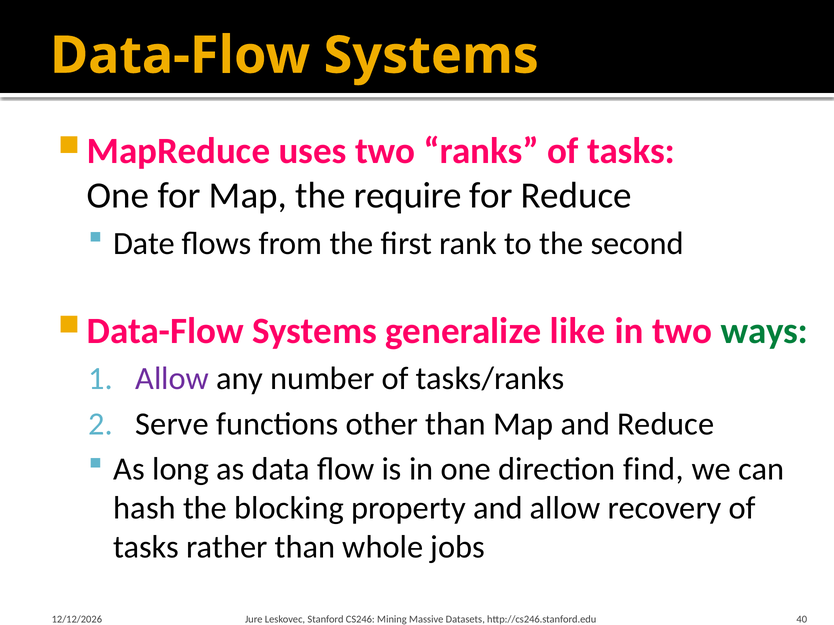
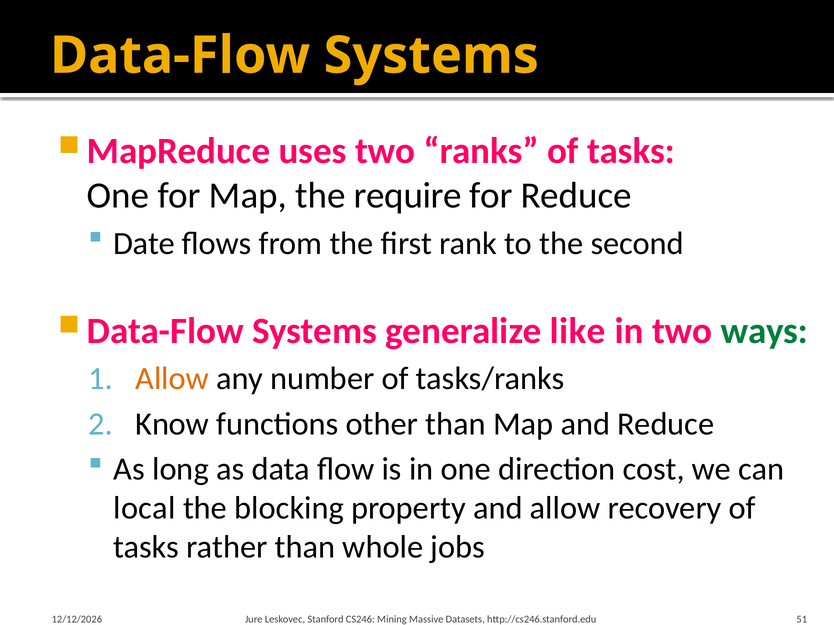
Allow at (172, 379) colour: purple -> orange
Serve: Serve -> Know
find: find -> cost
hash: hash -> local
40: 40 -> 51
